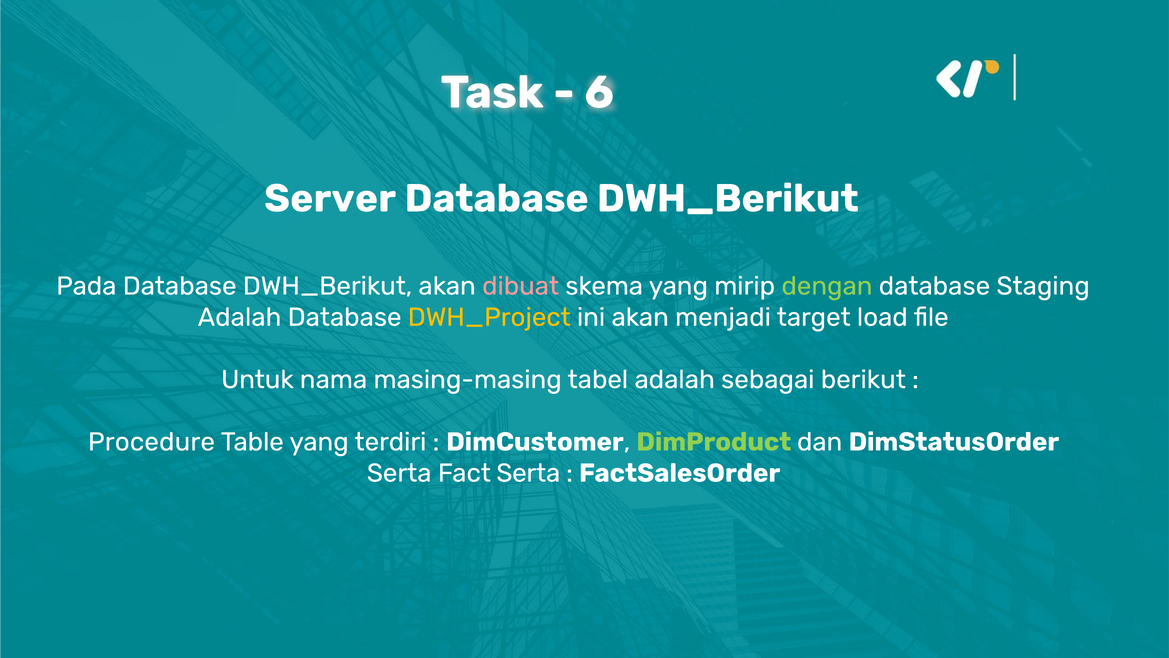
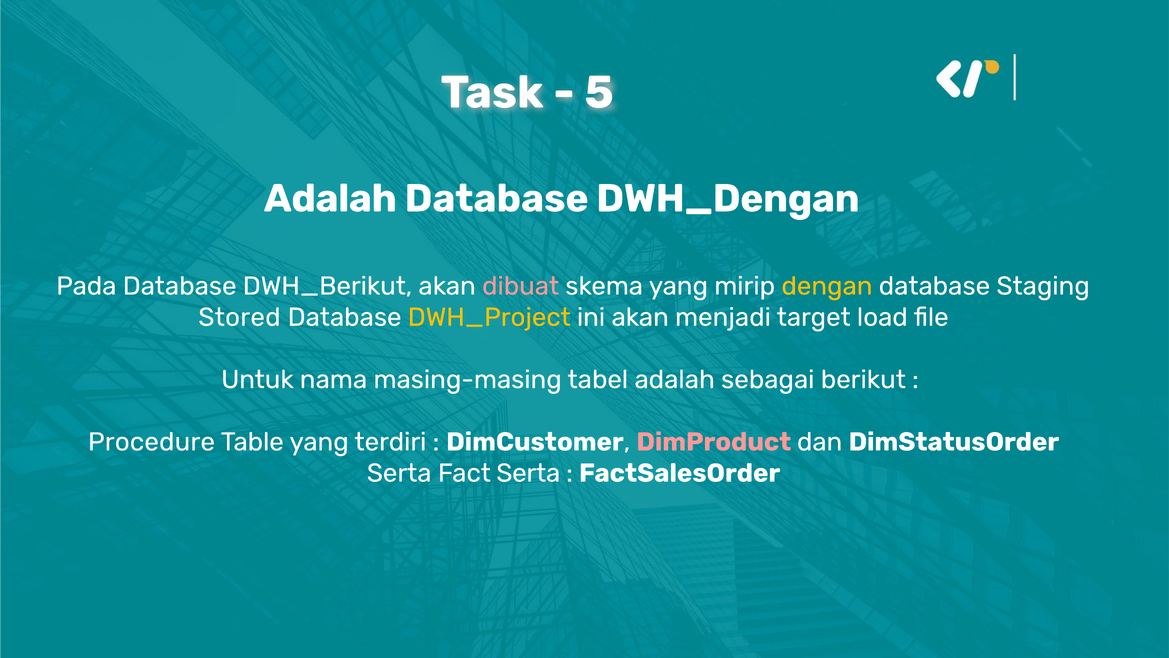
6: 6 -> 5
Server at (330, 198): Server -> Adalah
DWH_Berikut at (728, 198): DWH_Berikut -> DWH_Dengan
dengan colour: light green -> yellow
Adalah at (240, 317): Adalah -> Stored
DimProduct colour: light green -> pink
